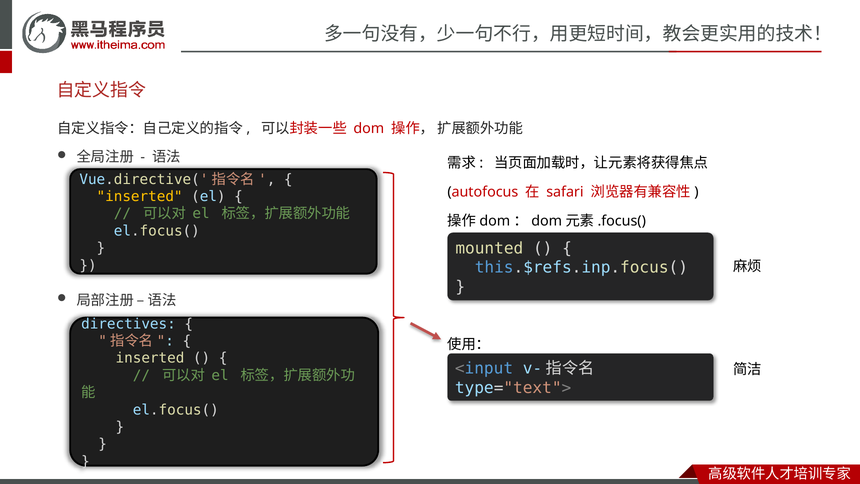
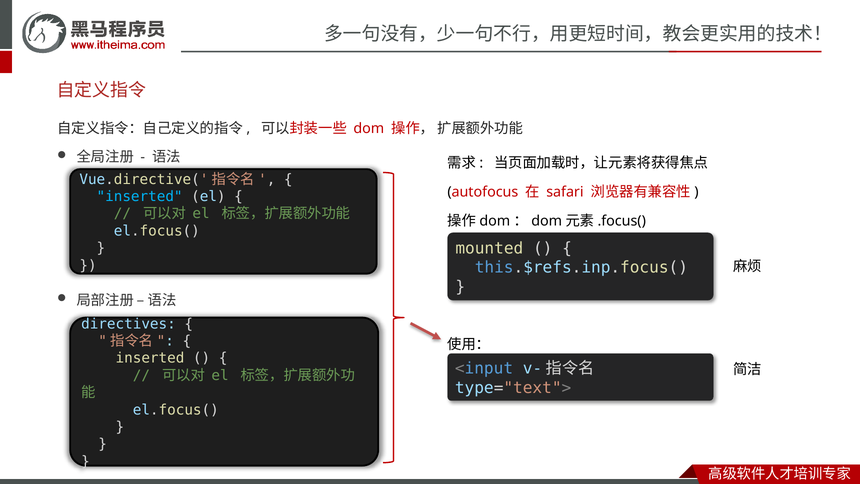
inserted at (140, 196) colour: yellow -> light blue
